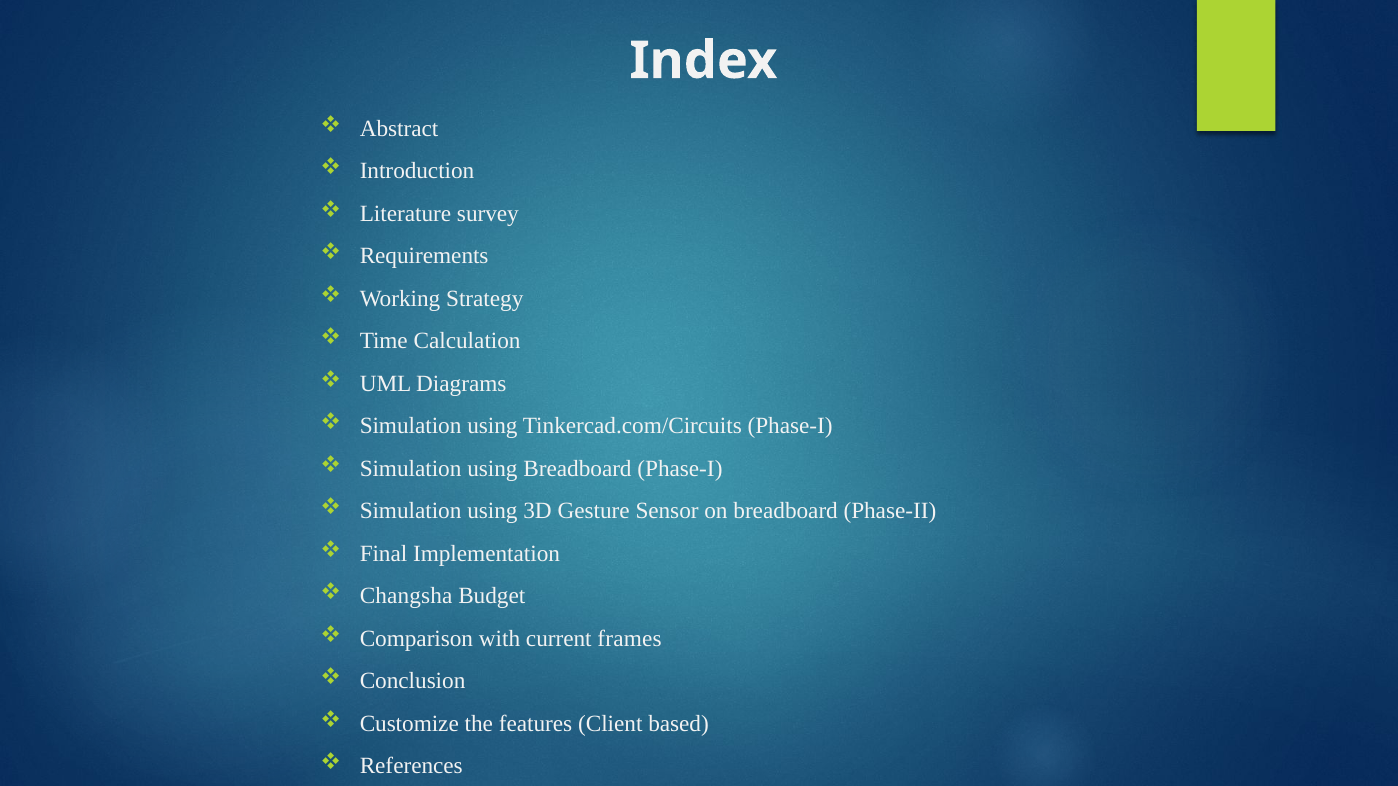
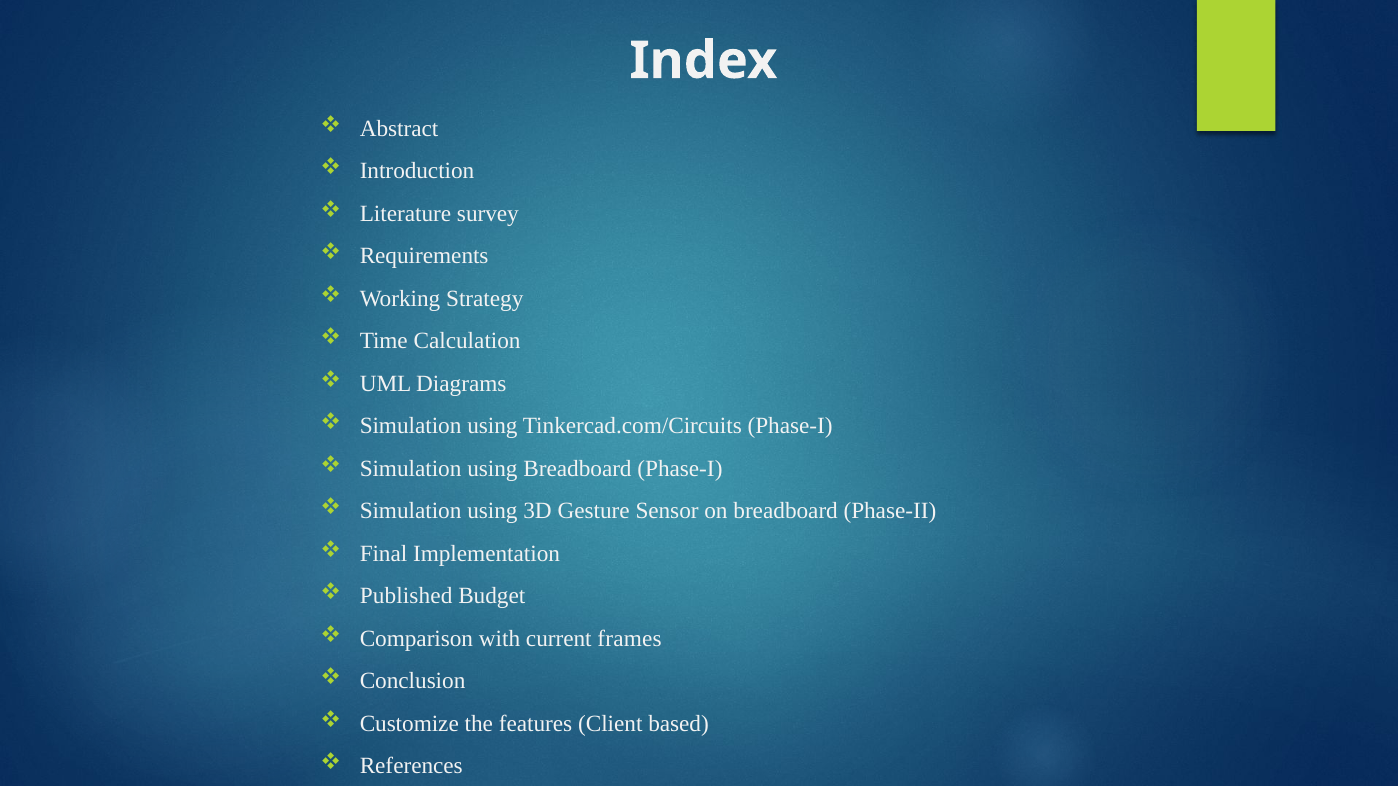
Changsha: Changsha -> Published
